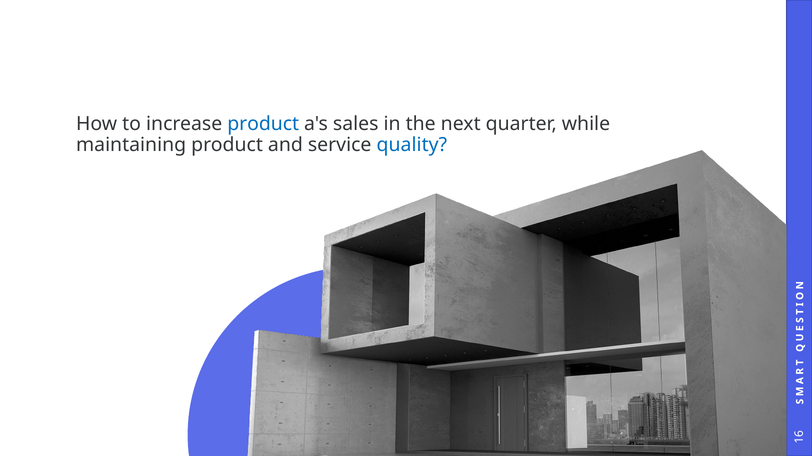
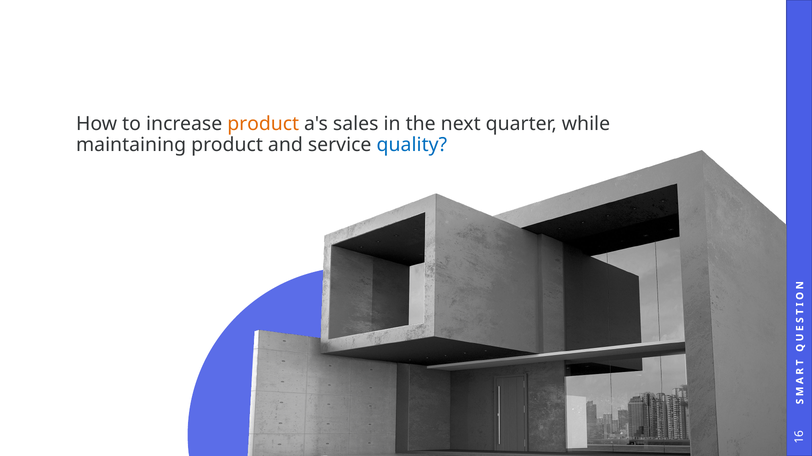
product at (263, 124) colour: blue -> orange
